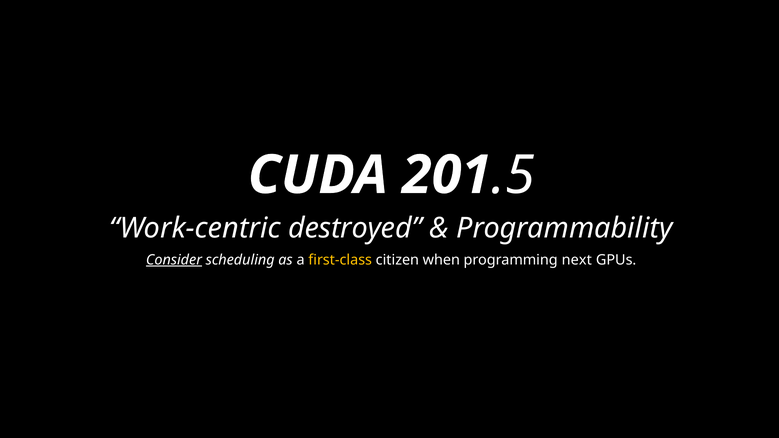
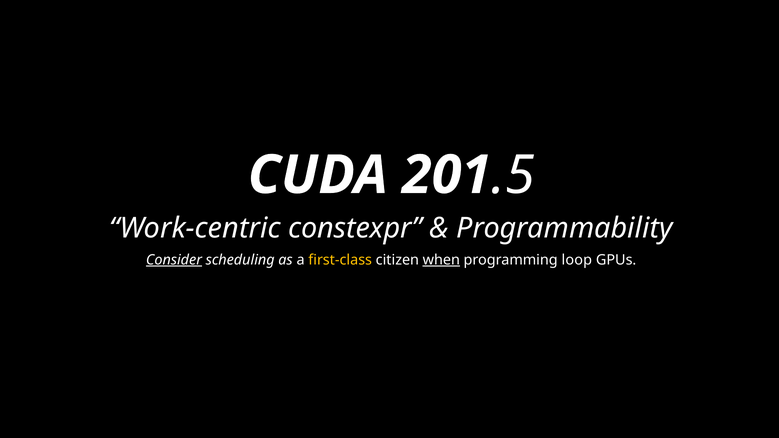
destroyed: destroyed -> constexpr
when underline: none -> present
next: next -> loop
